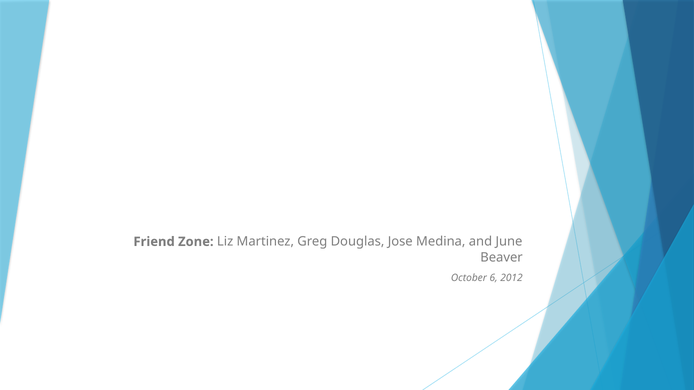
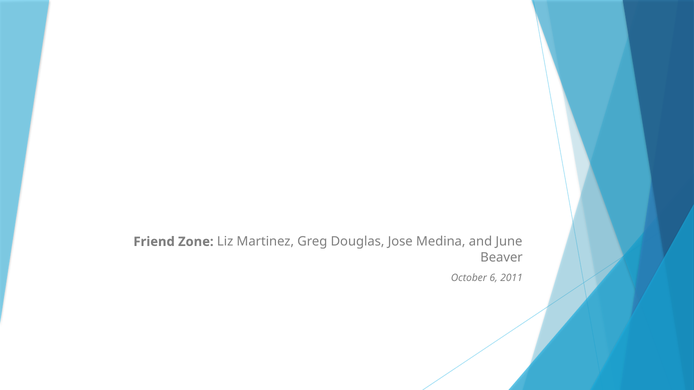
2012: 2012 -> 2011
